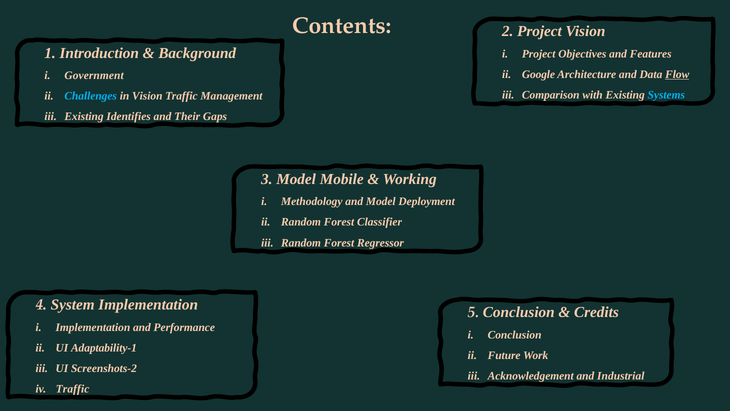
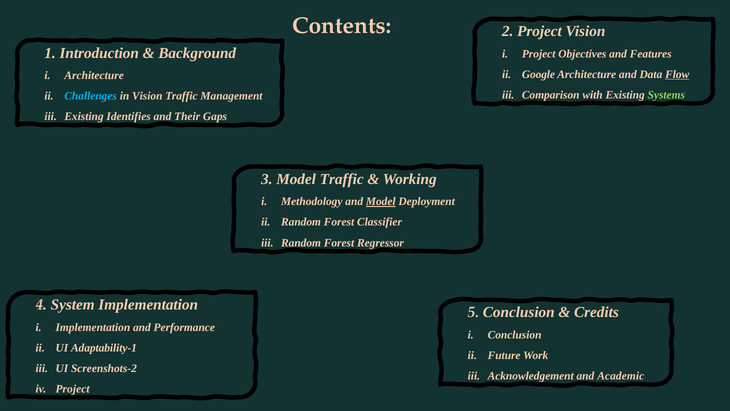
Government at (94, 75): Government -> Architecture
Systems colour: light blue -> light green
Model Mobile: Mobile -> Traffic
Model at (381, 201) underline: none -> present
Industrial: Industrial -> Academic
Traffic at (73, 389): Traffic -> Project
